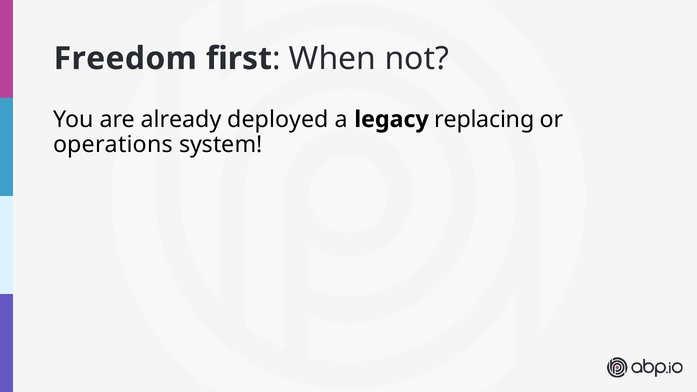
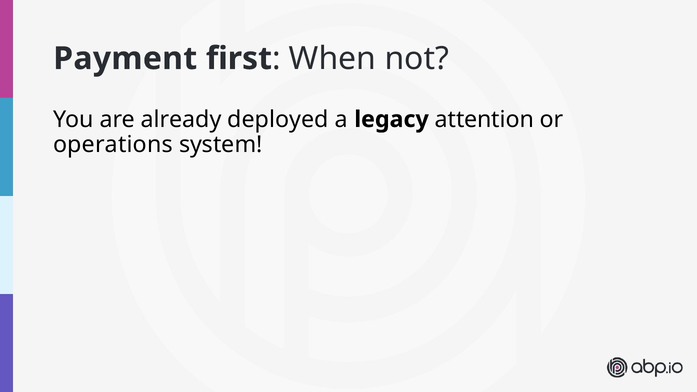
Freedom: Freedom -> Payment
replacing: replacing -> attention
